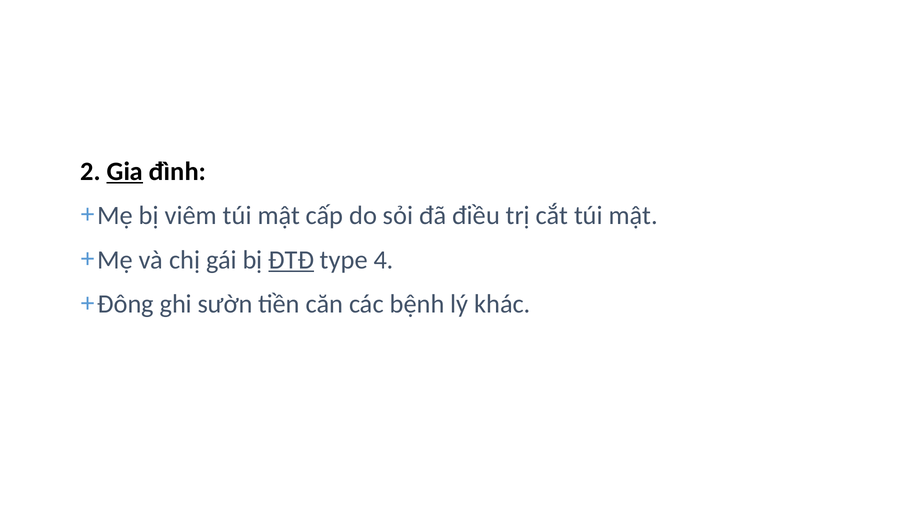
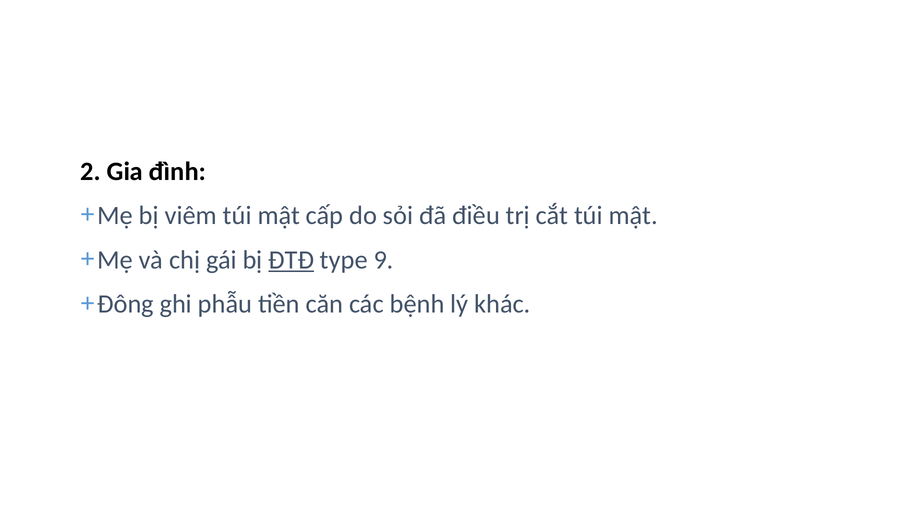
Gia underline: present -> none
4: 4 -> 9
sườn: sườn -> phẫu
